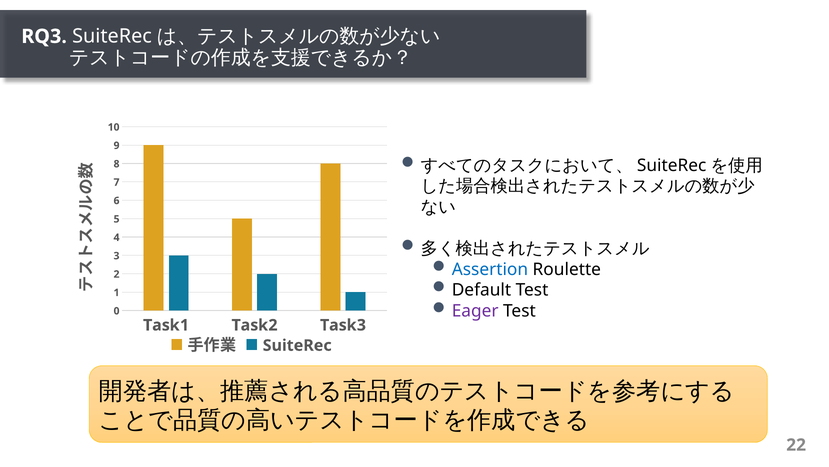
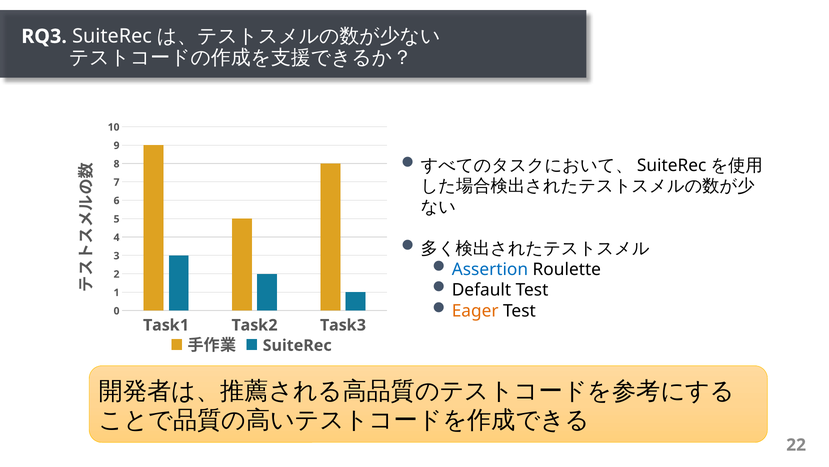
Eager colour: purple -> orange
